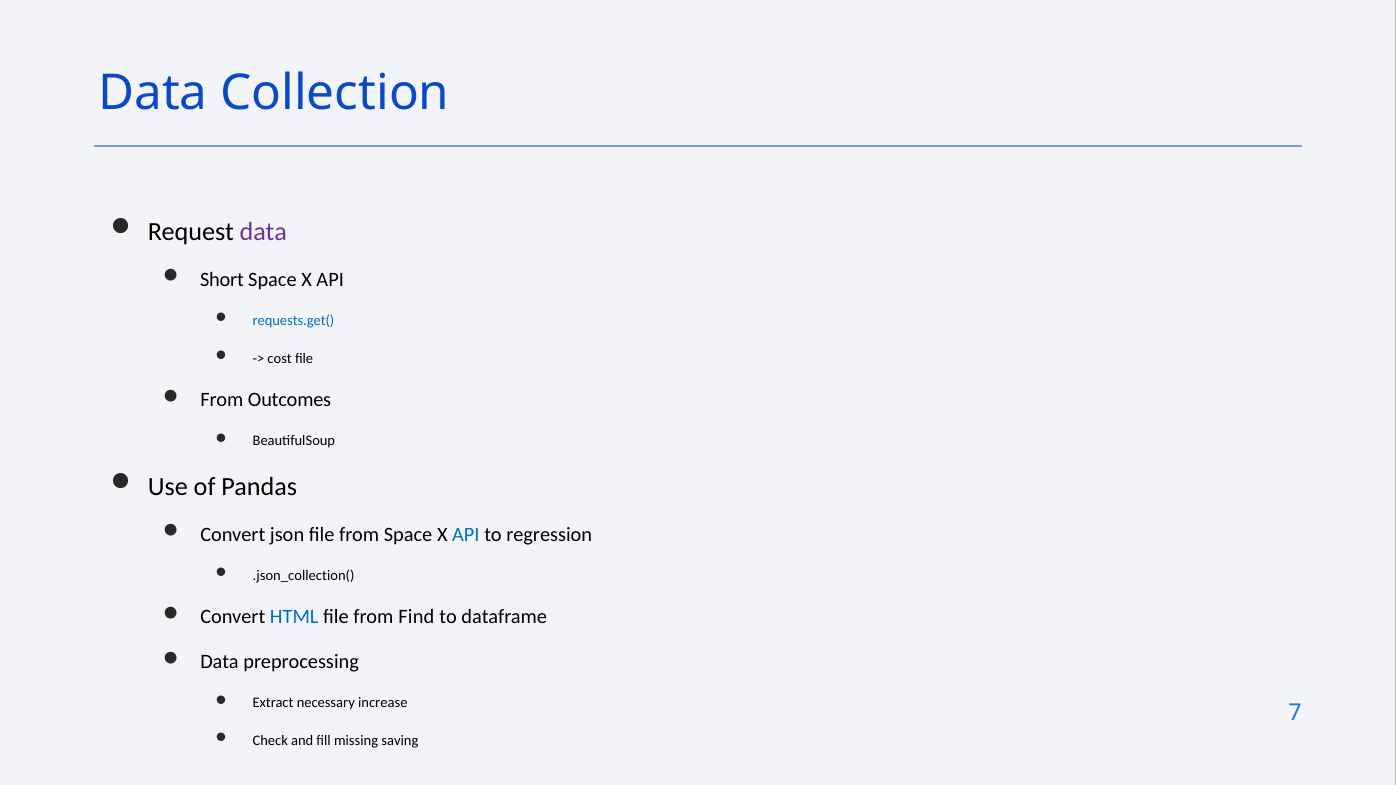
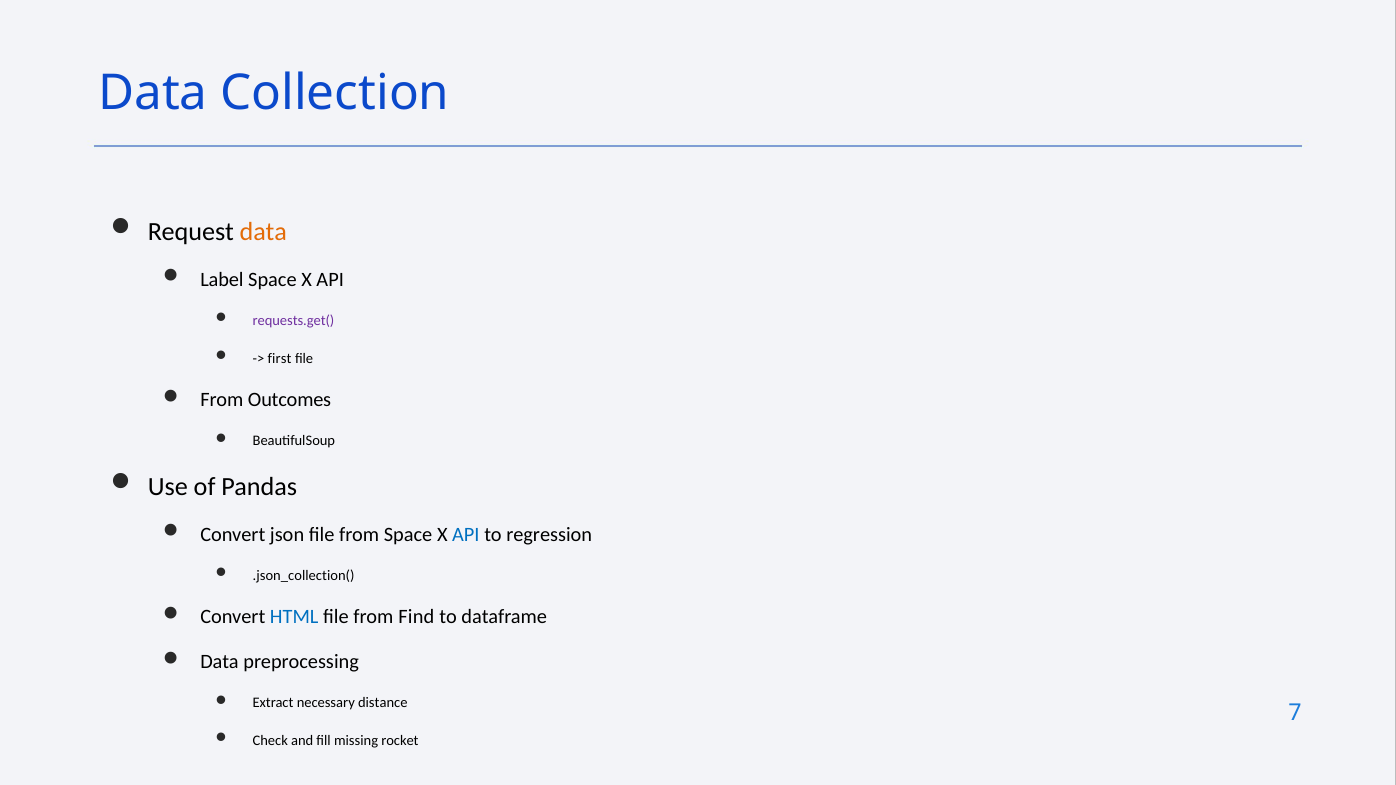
data at (263, 232) colour: purple -> orange
Short: Short -> Label
requests.get( colour: blue -> purple
cost: cost -> first
increase: increase -> distance
saving: saving -> rocket
